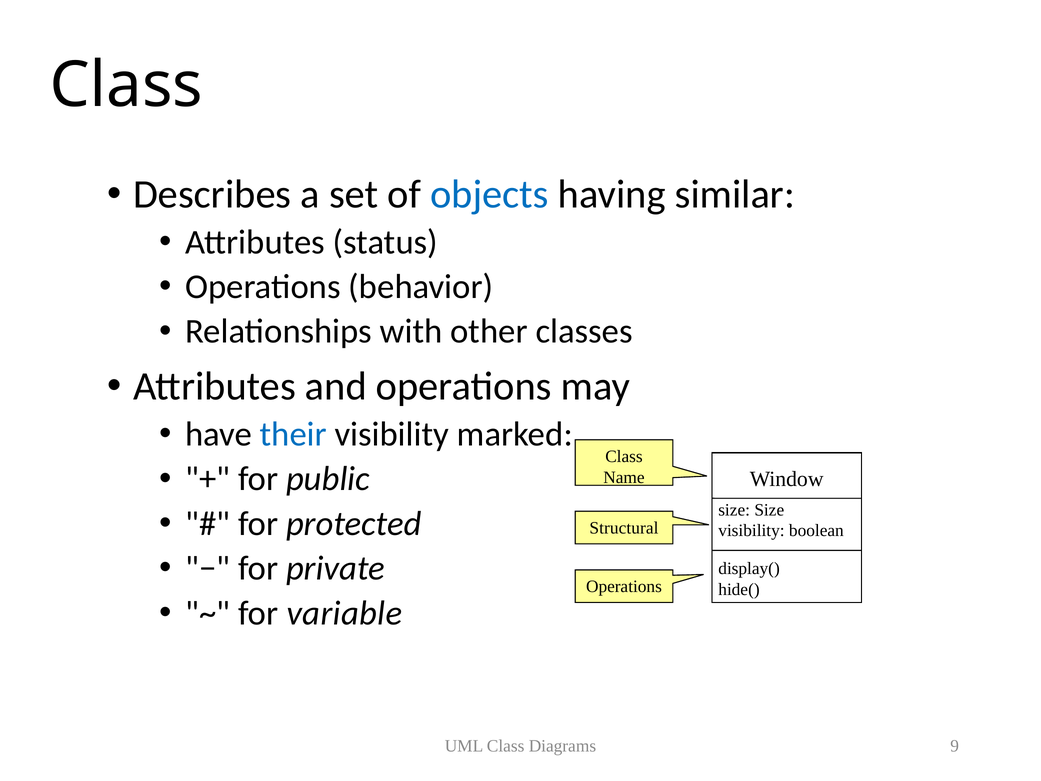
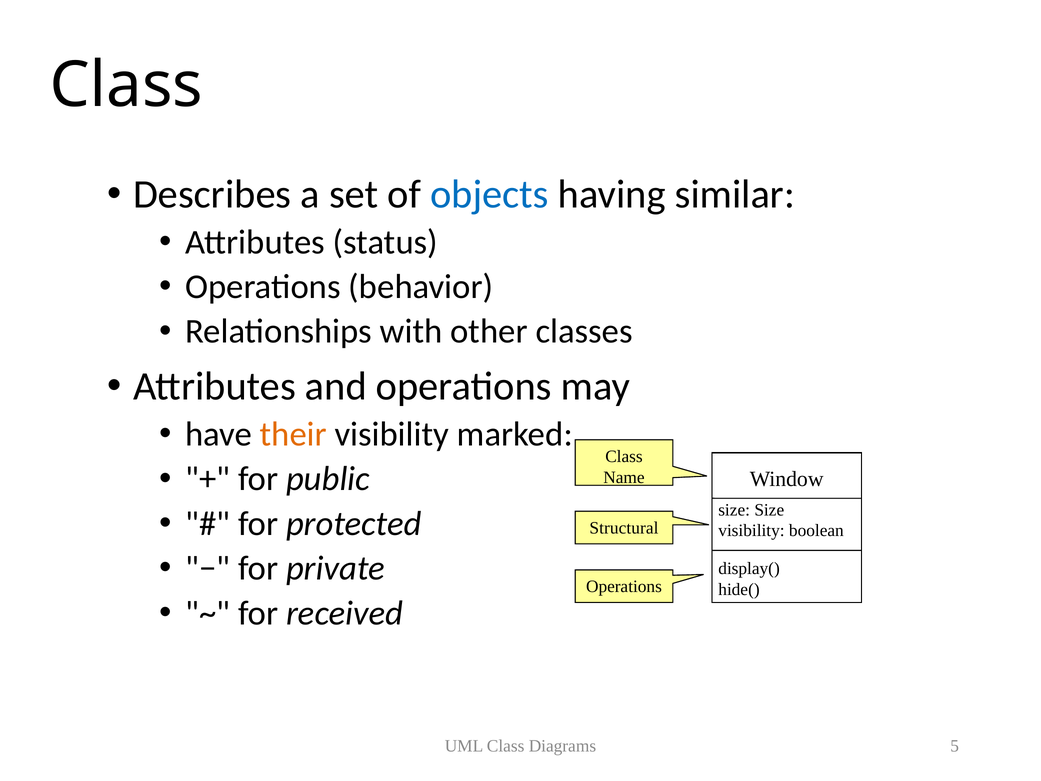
their colour: blue -> orange
variable: variable -> received
9: 9 -> 5
